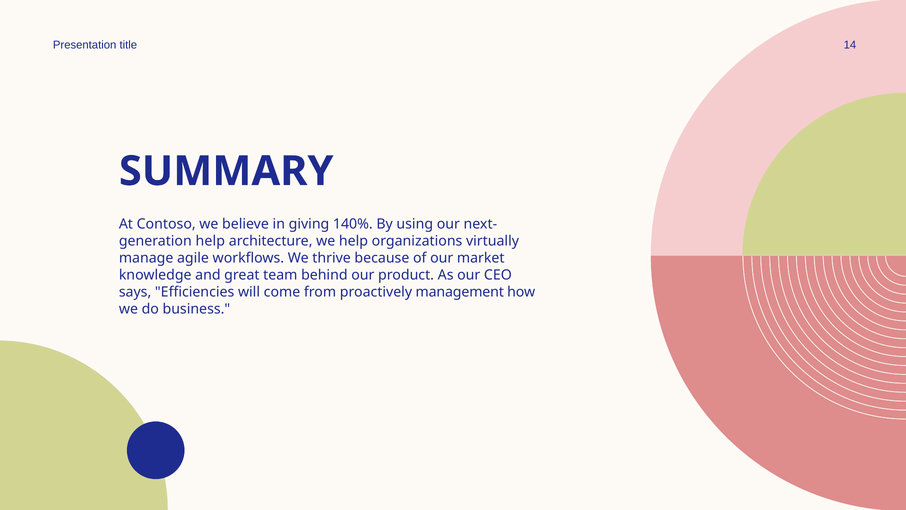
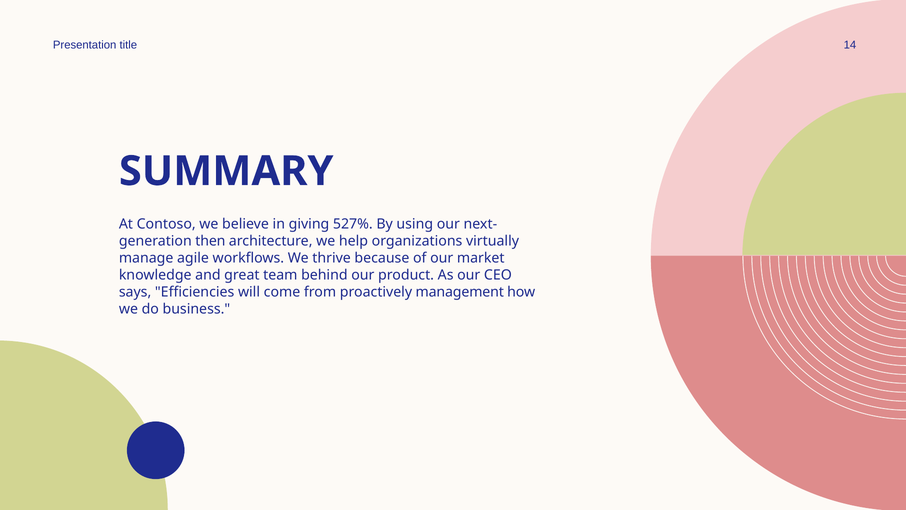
140%: 140% -> 527%
help at (210, 241): help -> then
